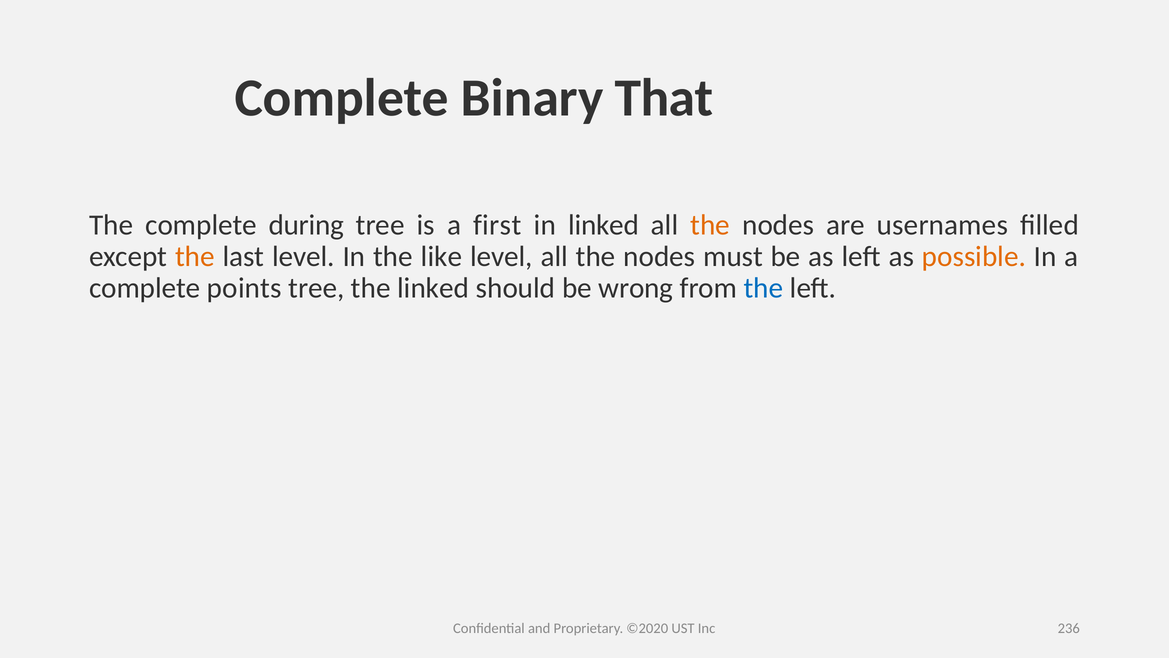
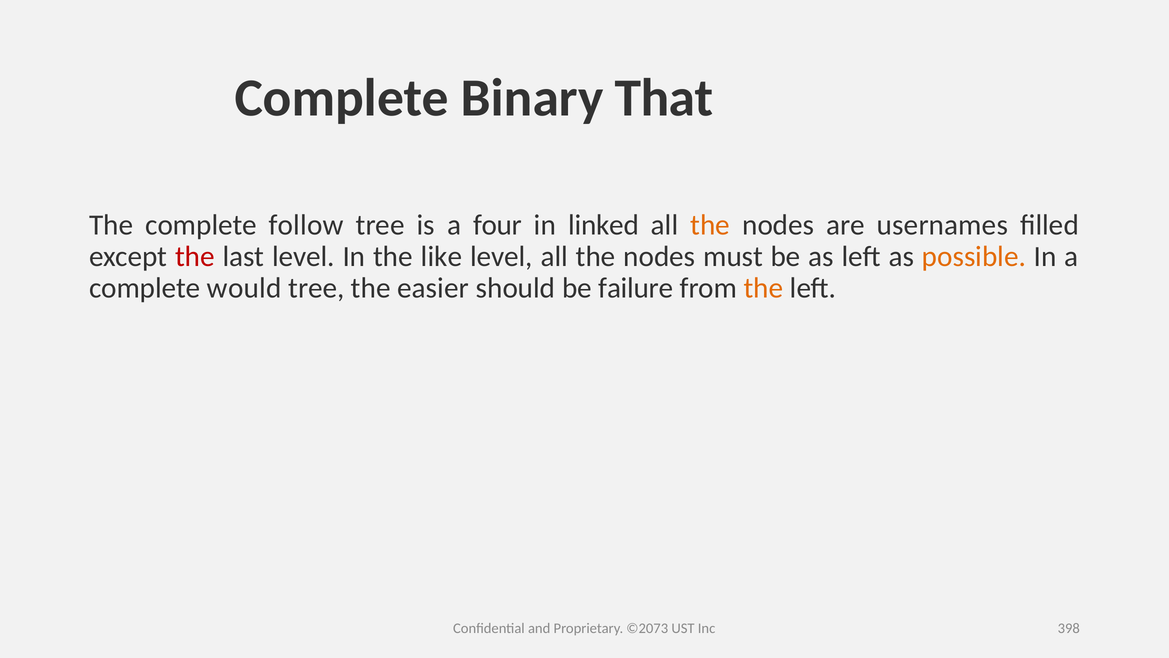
during: during -> follow
first: first -> four
the at (195, 256) colour: orange -> red
points: points -> would
the linked: linked -> easier
wrong: wrong -> failure
the at (763, 288) colour: blue -> orange
©2020: ©2020 -> ©2073
236: 236 -> 398
